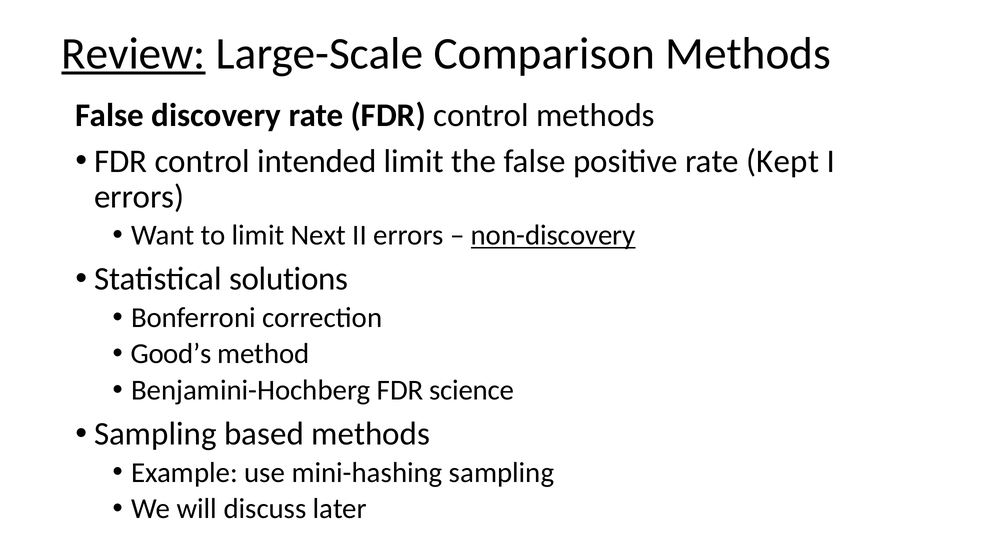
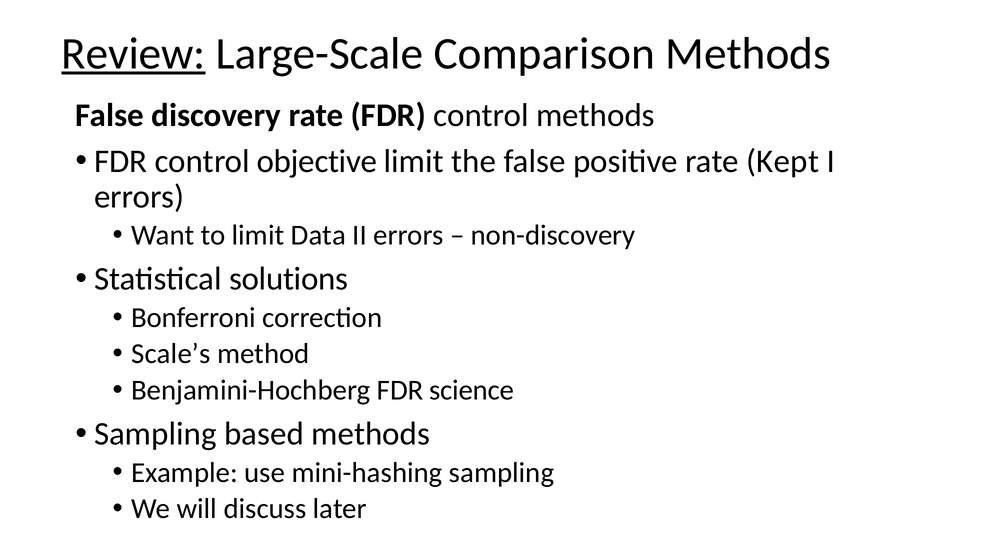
intended: intended -> objective
Next: Next -> Data
non-discovery underline: present -> none
Good’s: Good’s -> Scale’s
